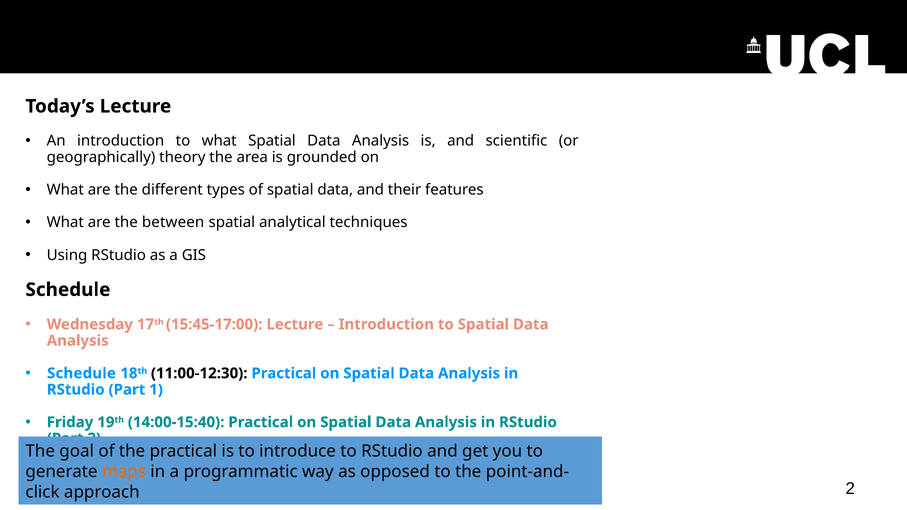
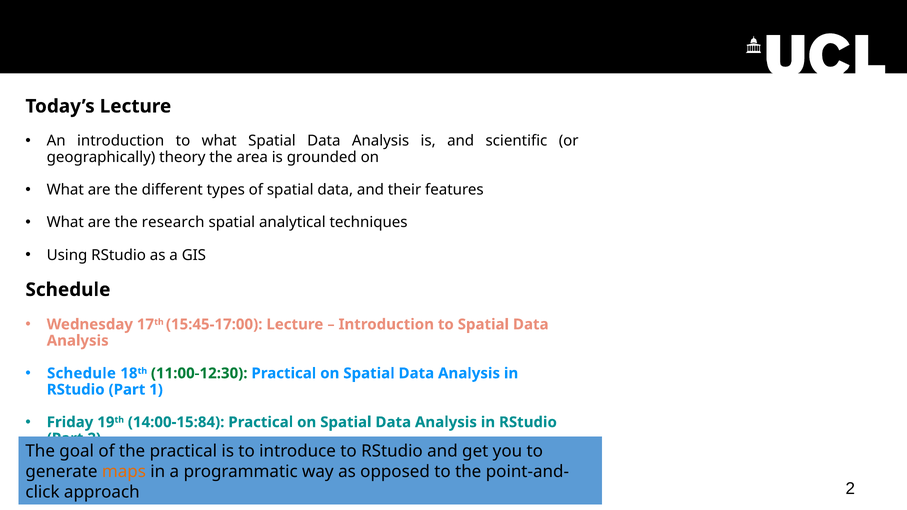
between: between -> research
11:00-12:30 colour: black -> green
14:00-15:40: 14:00-15:40 -> 14:00-15:84
